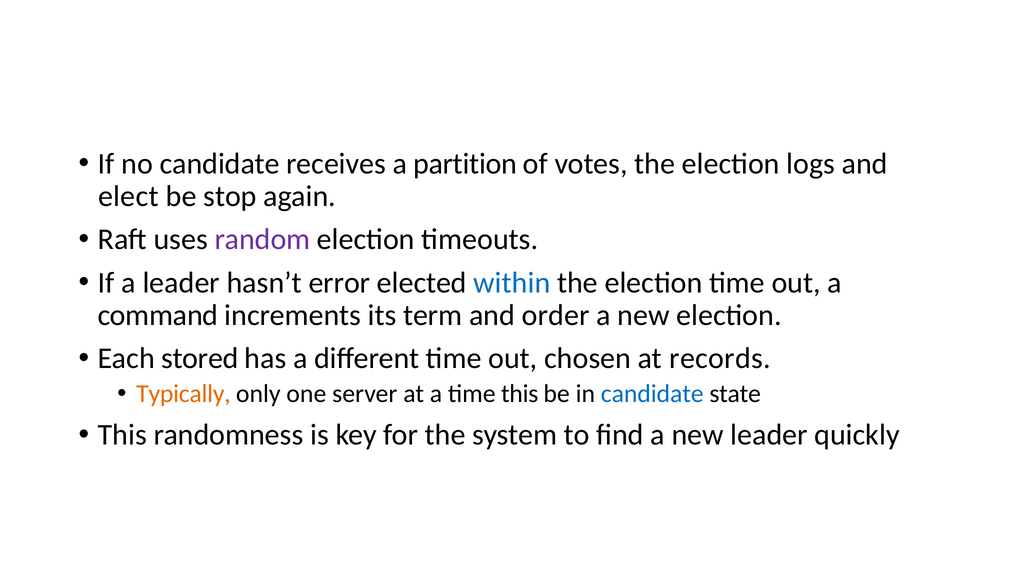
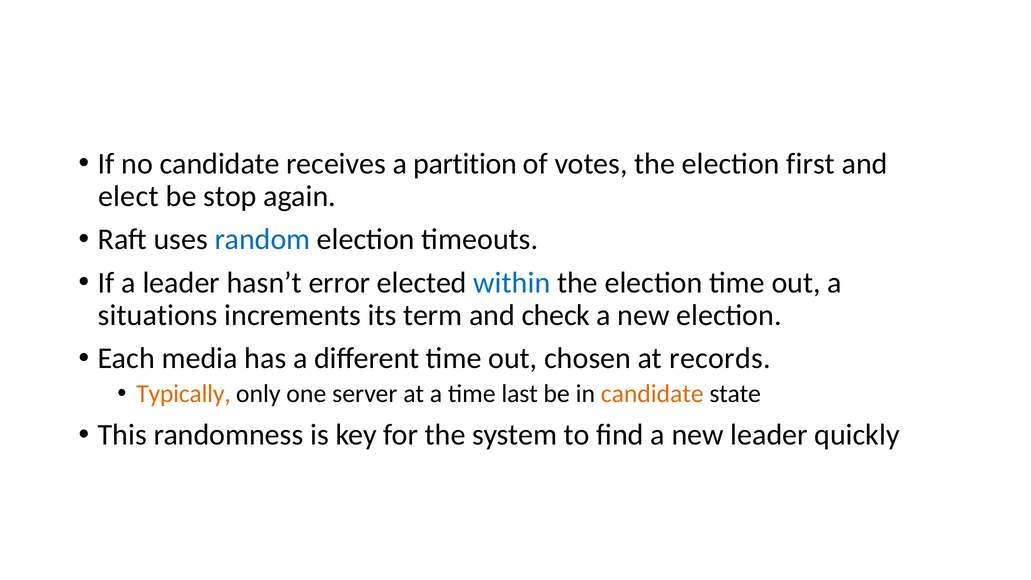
logs: logs -> first
random colour: purple -> blue
command: command -> situations
order: order -> check
stored: stored -> media
time this: this -> last
candidate at (652, 394) colour: blue -> orange
